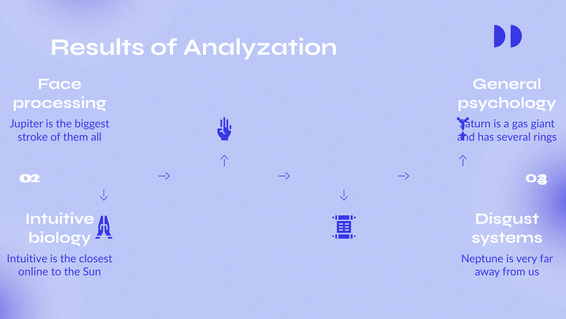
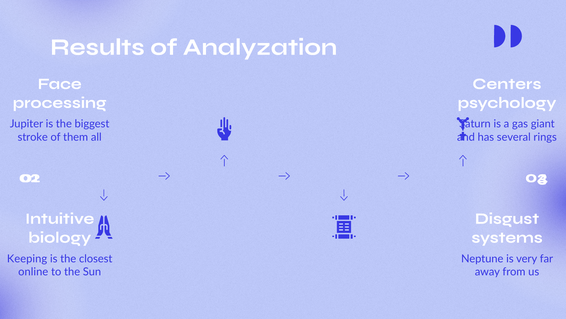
General: General -> Centers
Intuitive at (27, 258): Intuitive -> Keeping
